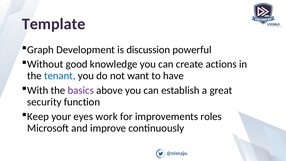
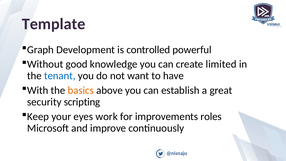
discussion: discussion -> controlled
actions: actions -> limited
basics colour: purple -> orange
function: function -> scripting
